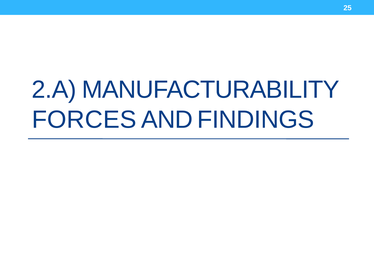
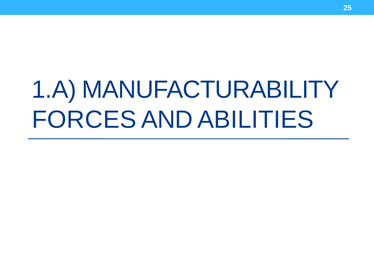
2.A: 2.A -> 1.A
FINDINGS: FINDINGS -> ABILITIES
